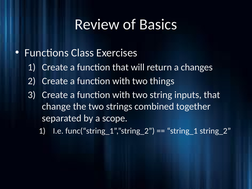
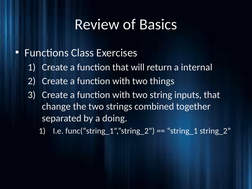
changes: changes -> internal
scope: scope -> doing
